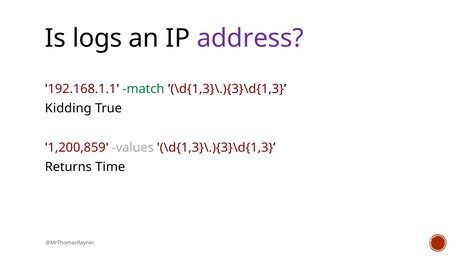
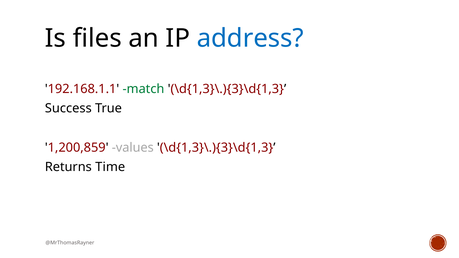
logs: logs -> files
address colour: purple -> blue
Kidding: Kidding -> Success
